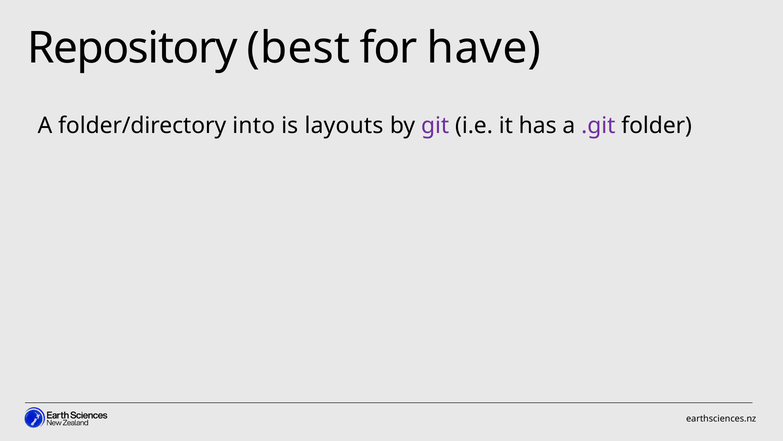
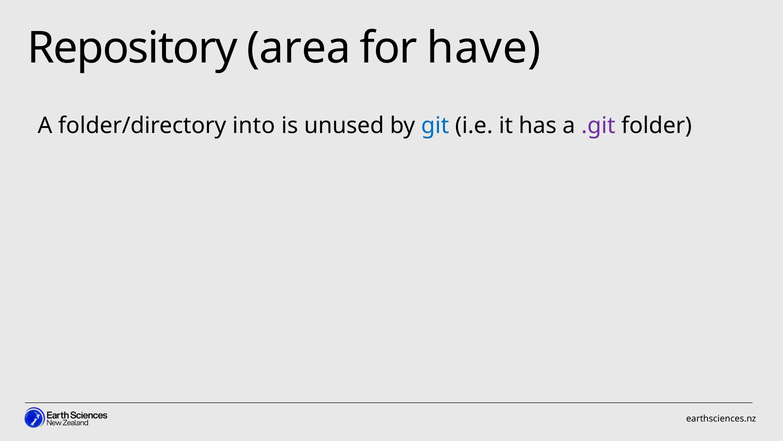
best: best -> area
layouts: layouts -> unused
git colour: purple -> blue
